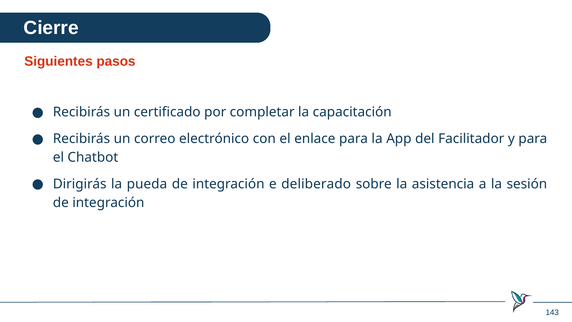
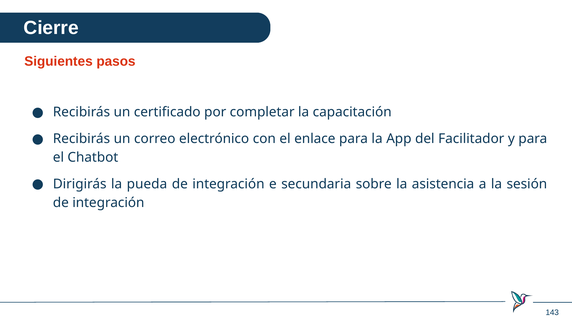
deliberado: deliberado -> secundaria
